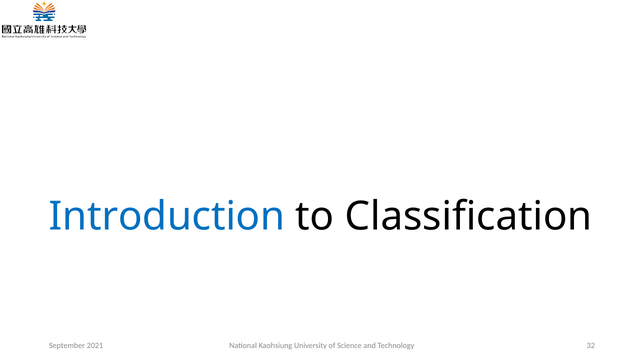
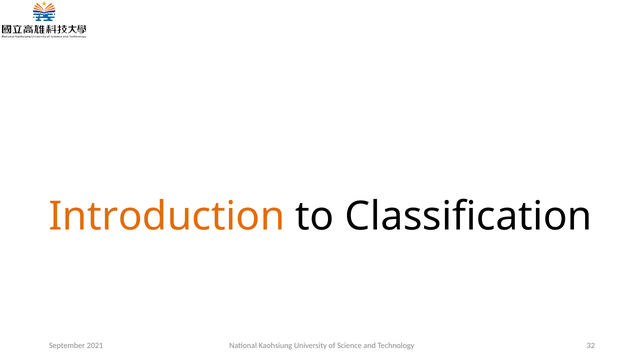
Introduction colour: blue -> orange
